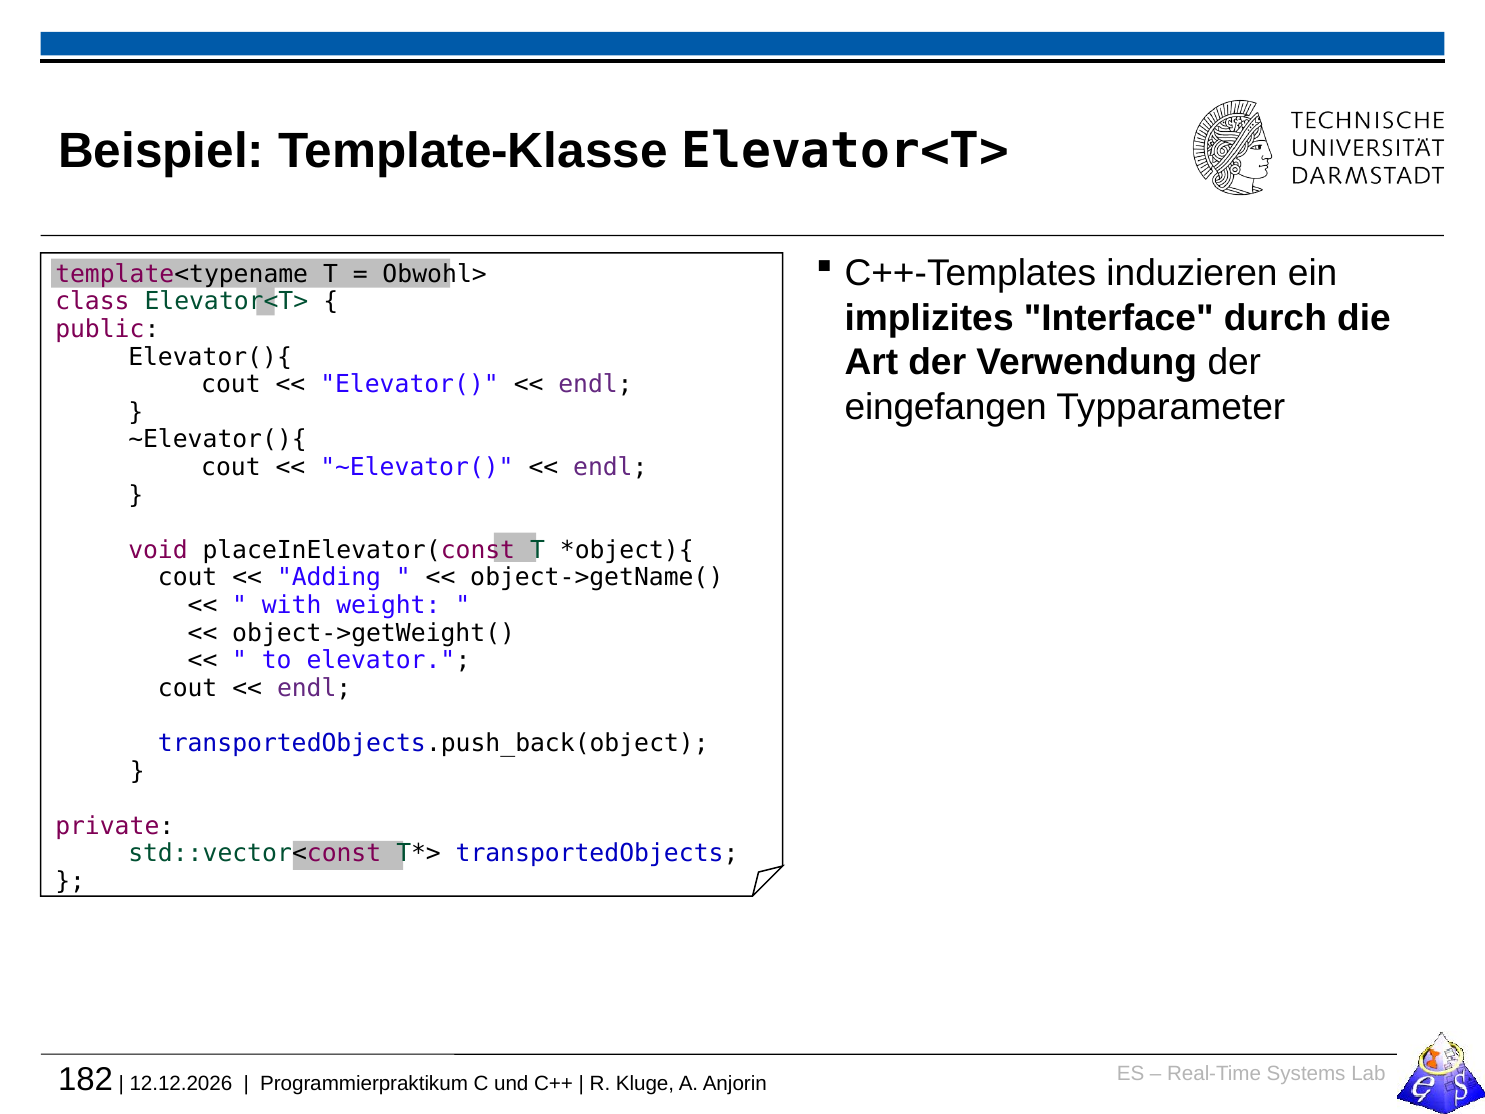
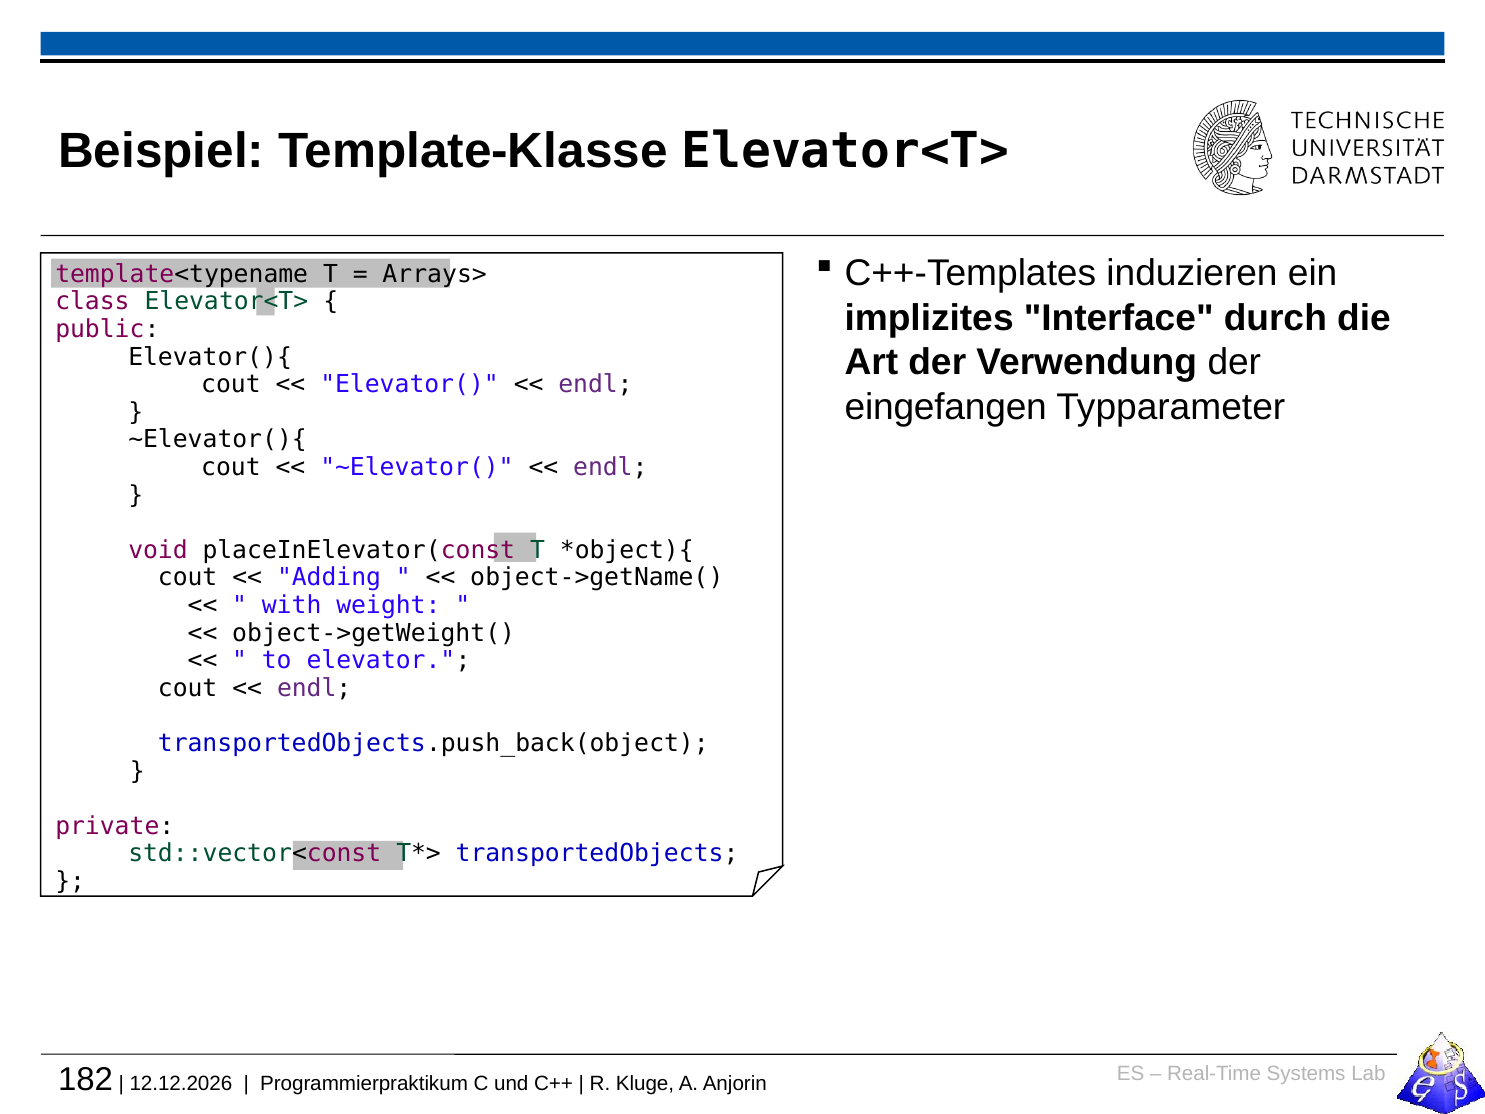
Obwohl>: Obwohl> -> Arrays>
